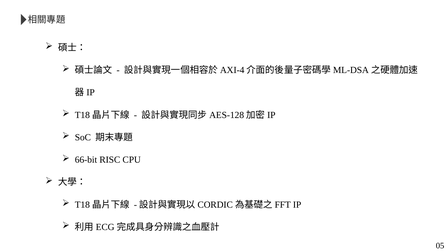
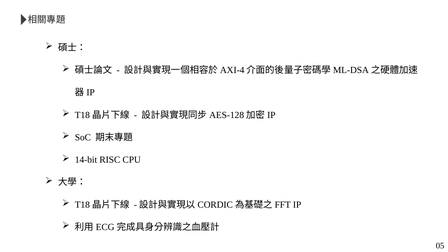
66-bit: 66-bit -> 14-bit
